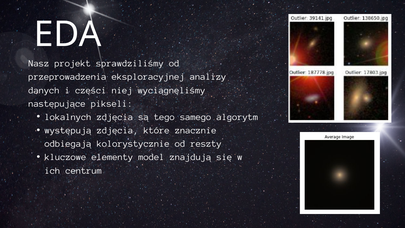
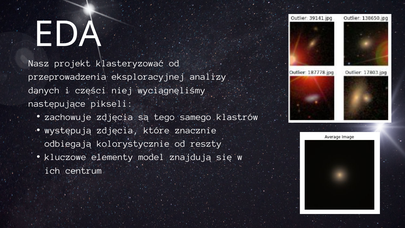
sprawdziliśmy: sprawdziliśmy -> klasteryzować
lokalnych: lokalnych -> zachowuje
algorytm: algorytm -> klastrów
